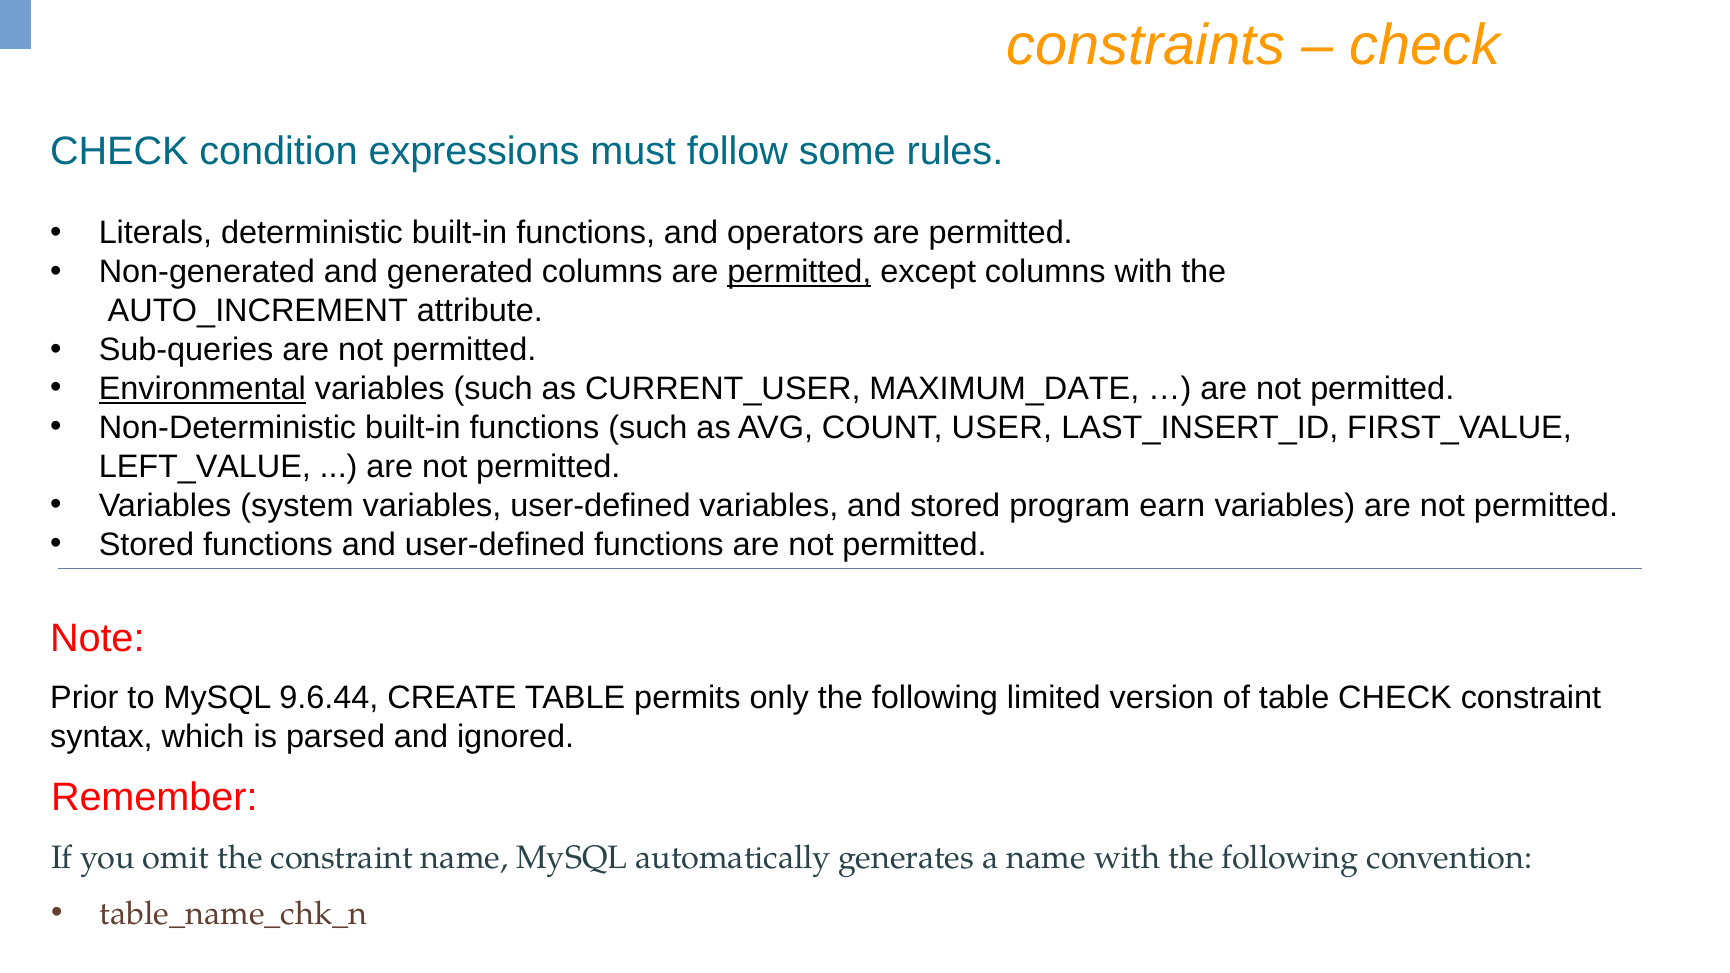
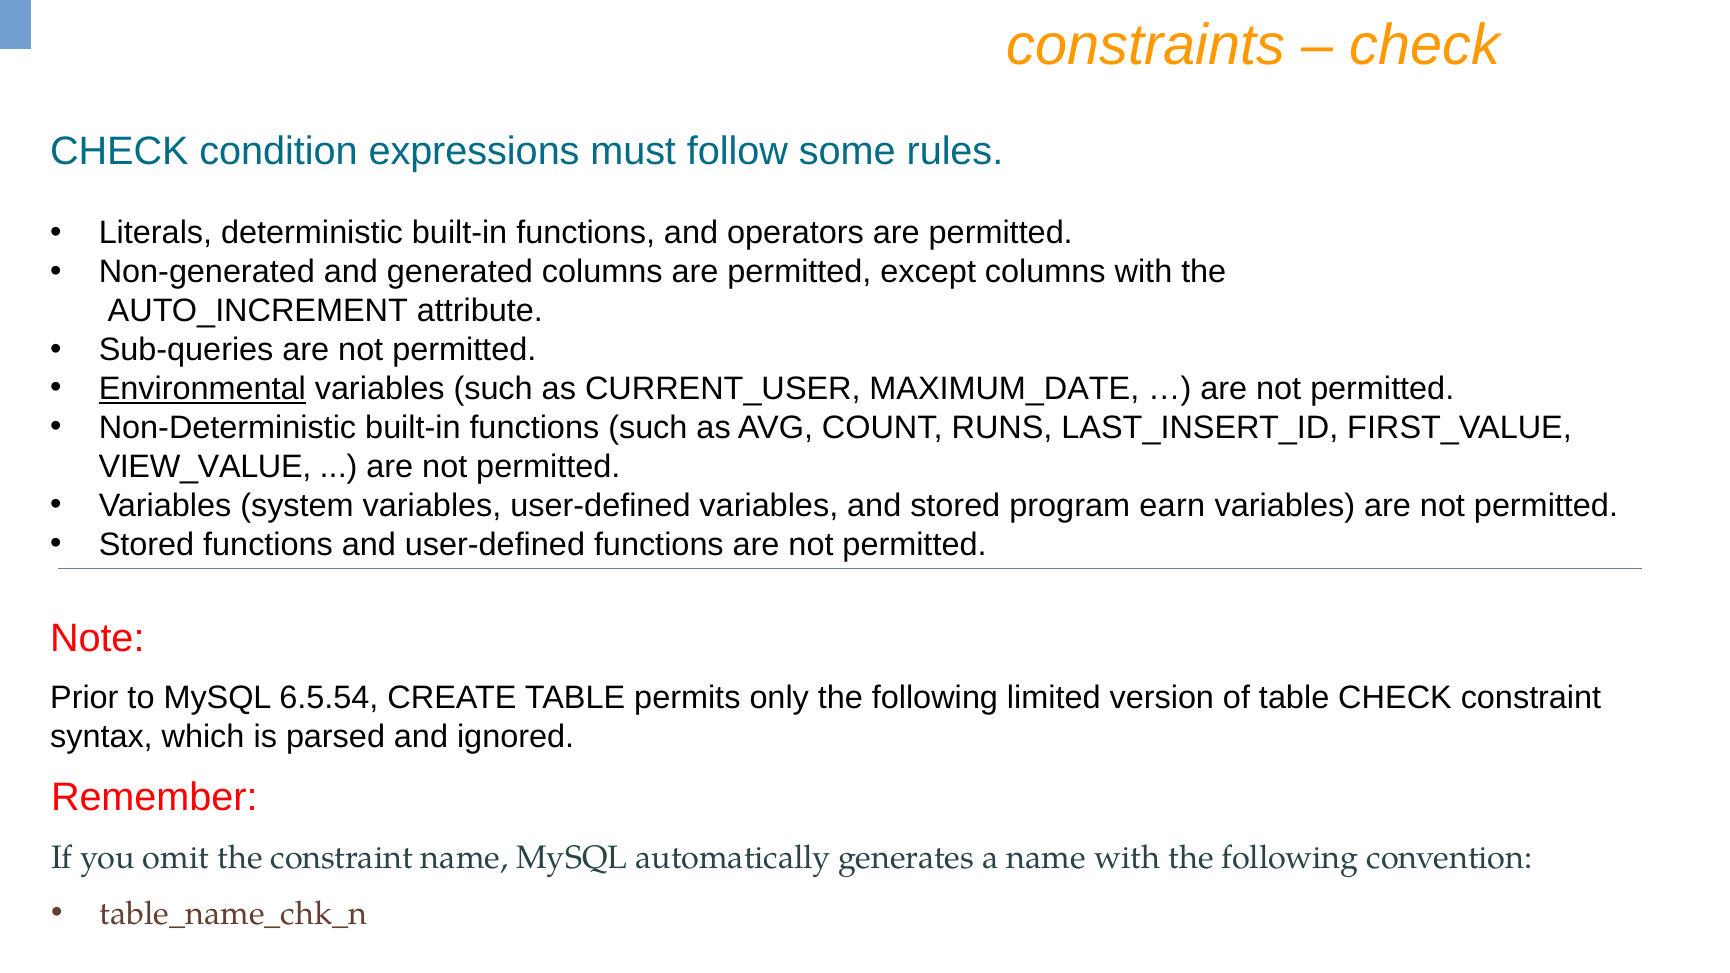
permitted at (799, 272) underline: present -> none
USER: USER -> RUNS
LEFT_VALUE: LEFT_VALUE -> VIEW_VALUE
9.6.44: 9.6.44 -> 6.5.54
